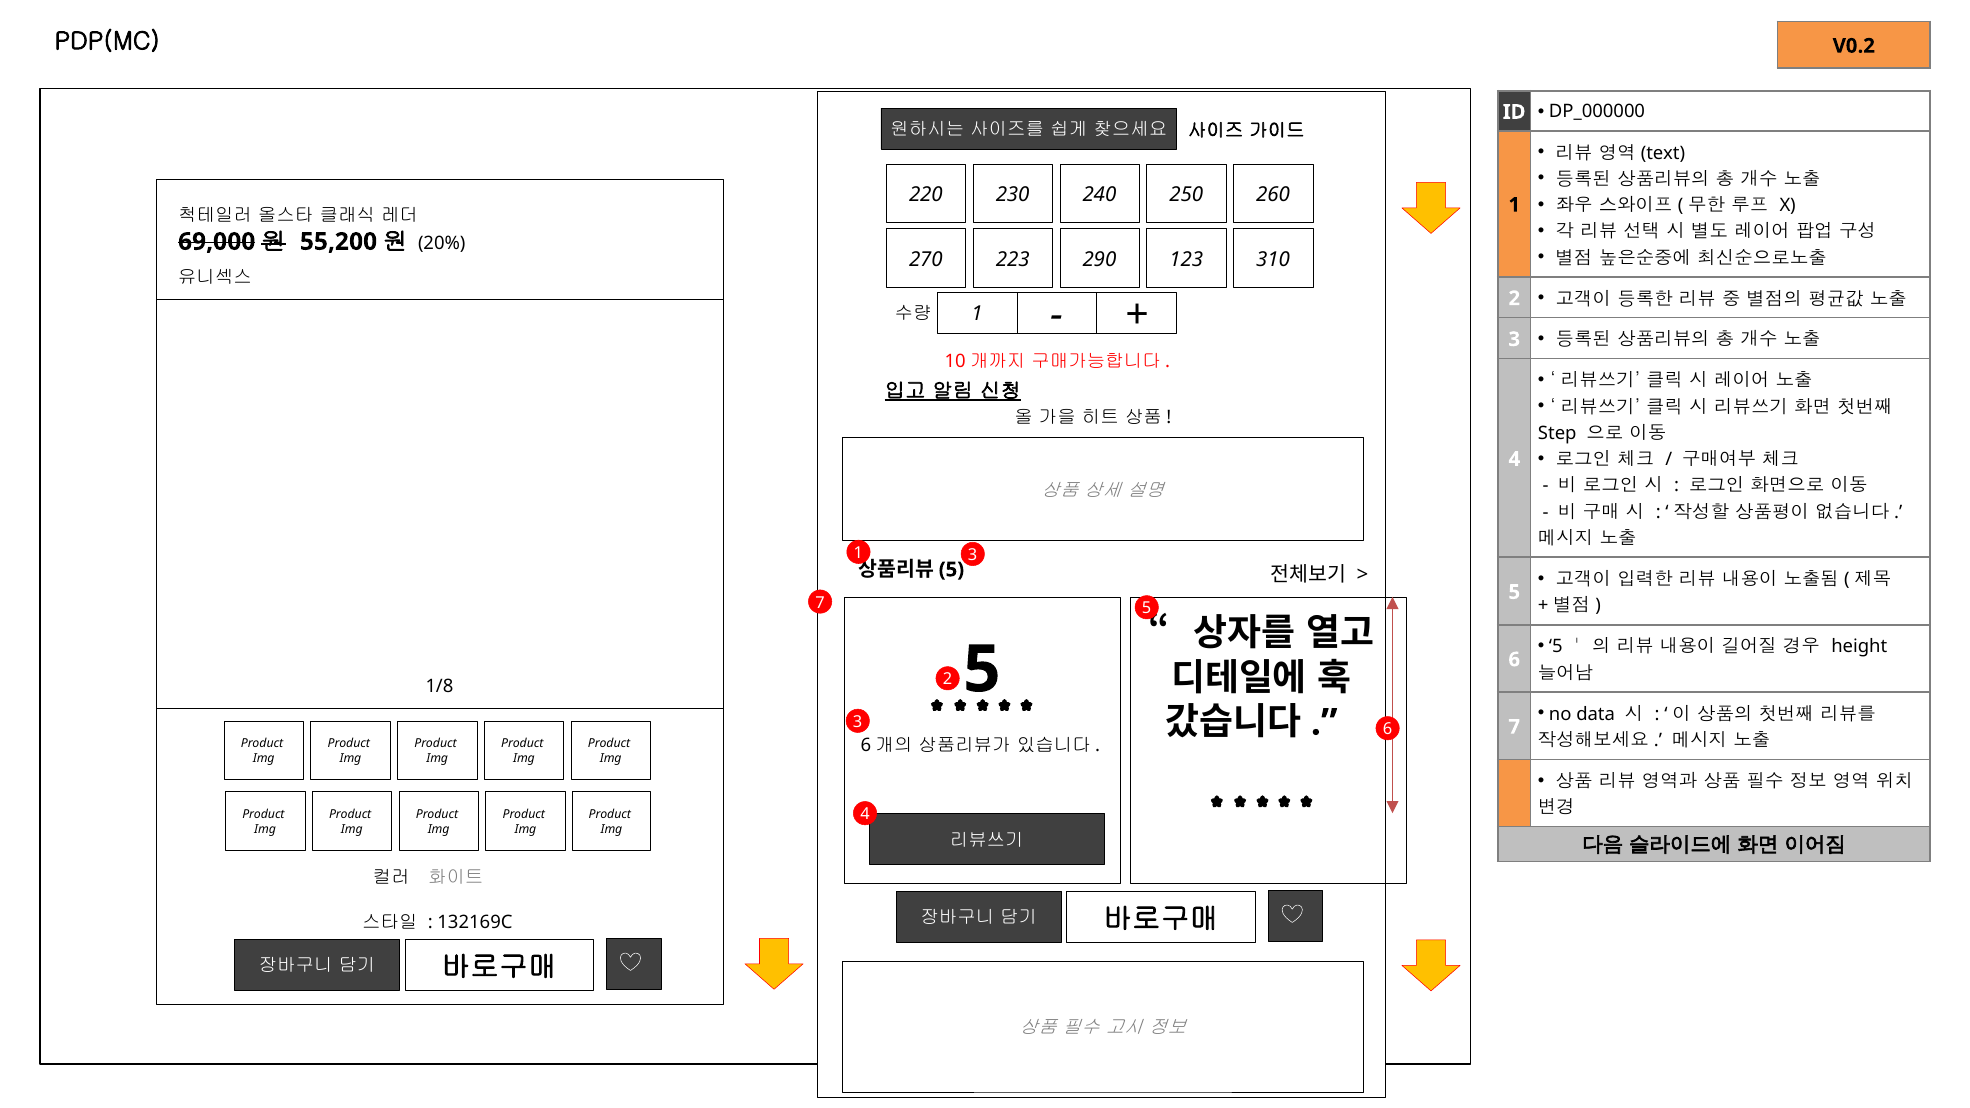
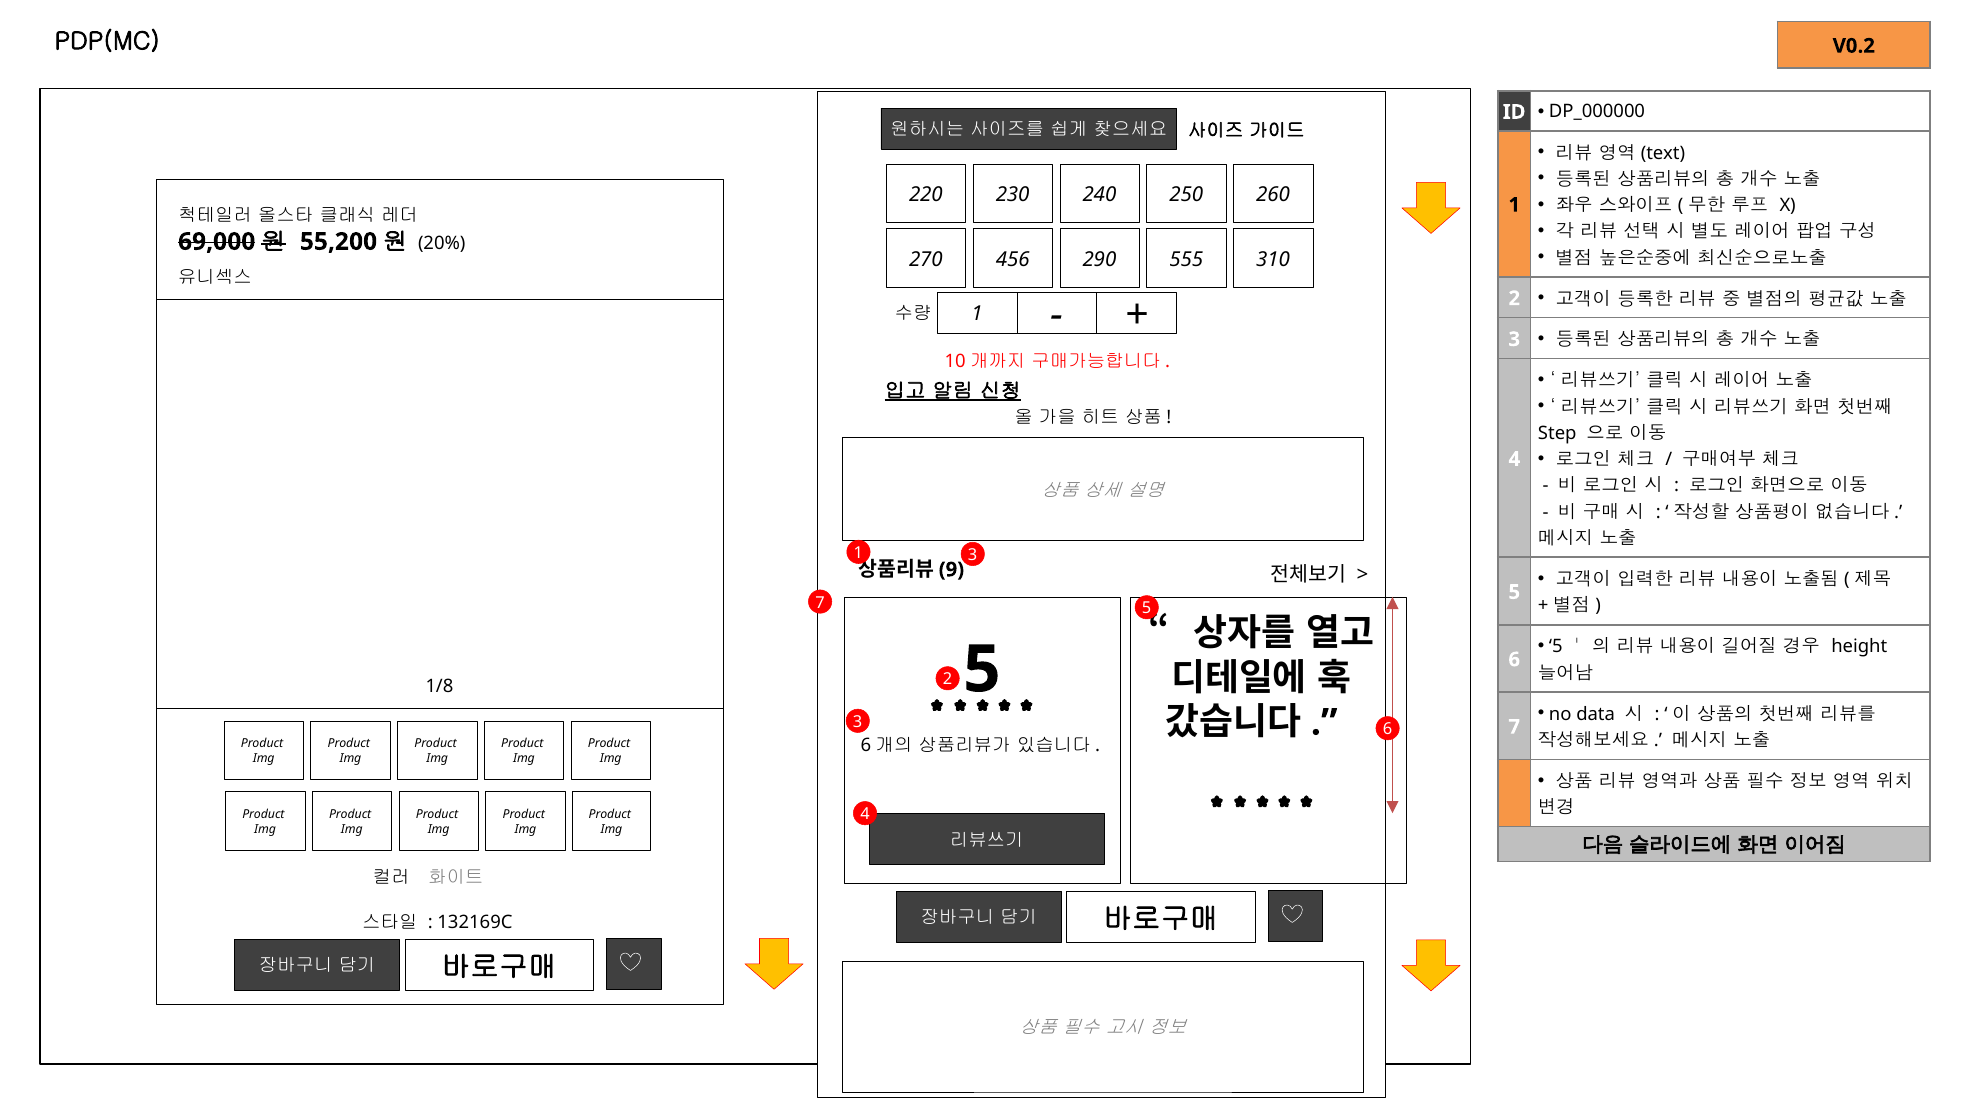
223: 223 -> 456
123: 123 -> 555
5 at (951, 570): 5 -> 9
